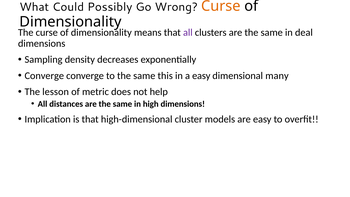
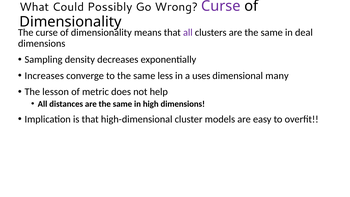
Curse at (221, 6) colour: orange -> purple
Converge at (44, 76): Converge -> Increases
this: this -> less
a easy: easy -> uses
